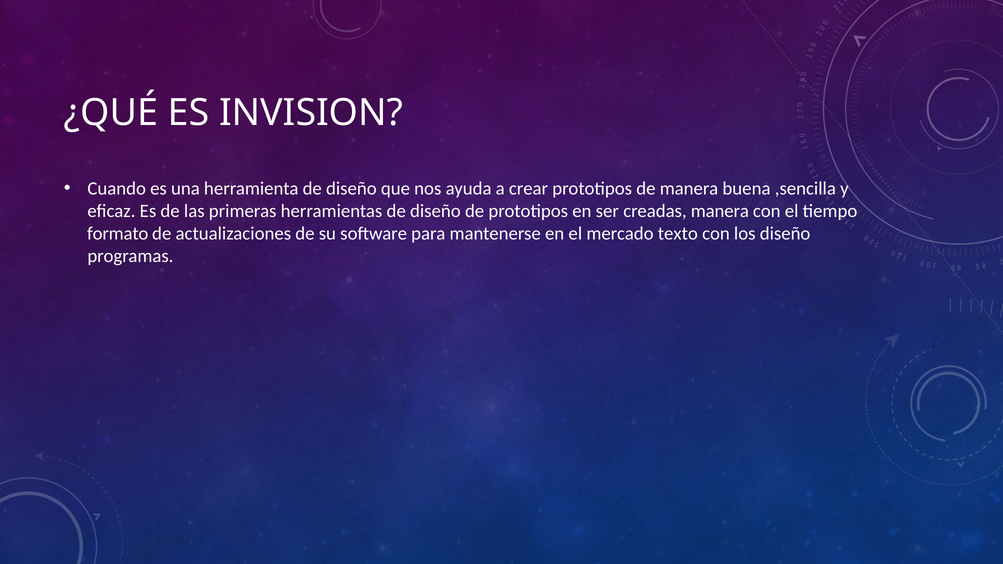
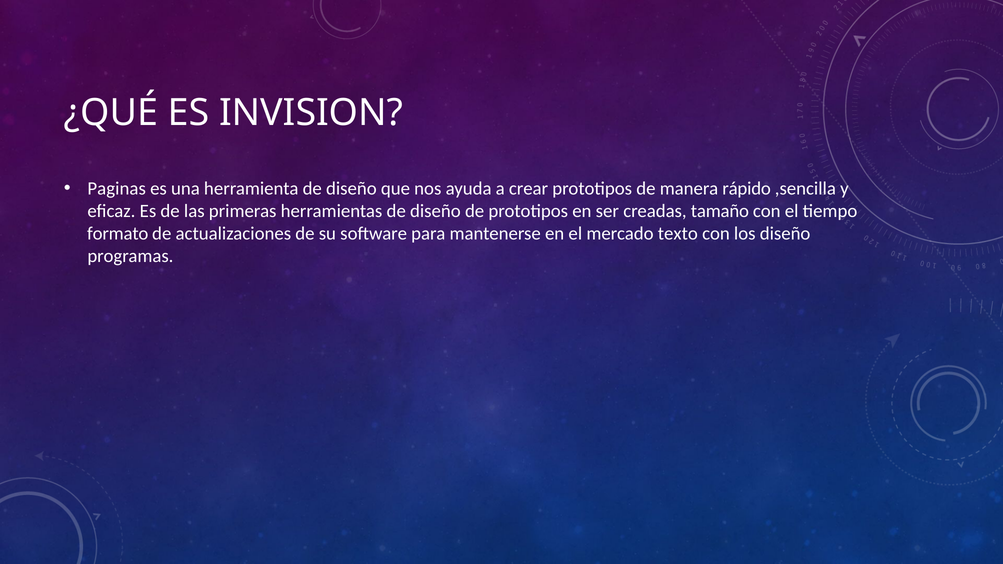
Cuando: Cuando -> Paginas
buena: buena -> rápido
creadas manera: manera -> tamaño
